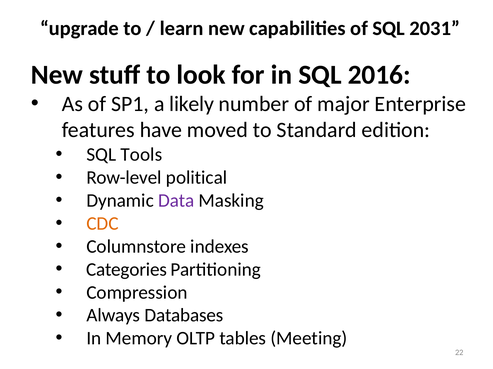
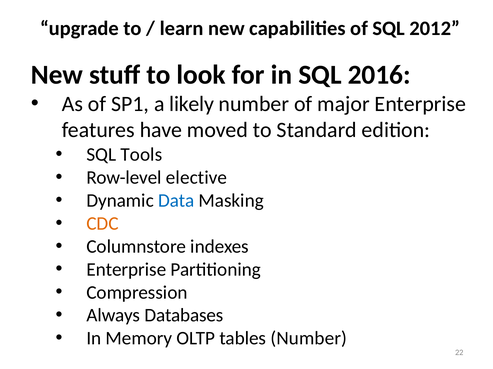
2031: 2031 -> 2012
political: political -> elective
Data colour: purple -> blue
Categories at (126, 270): Categories -> Enterprise
tables Meeting: Meeting -> Number
